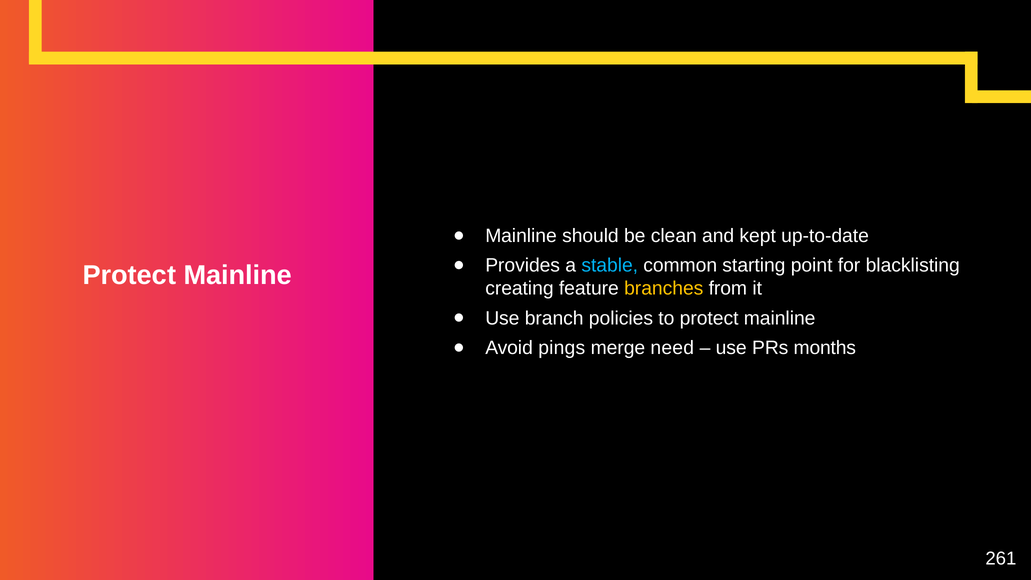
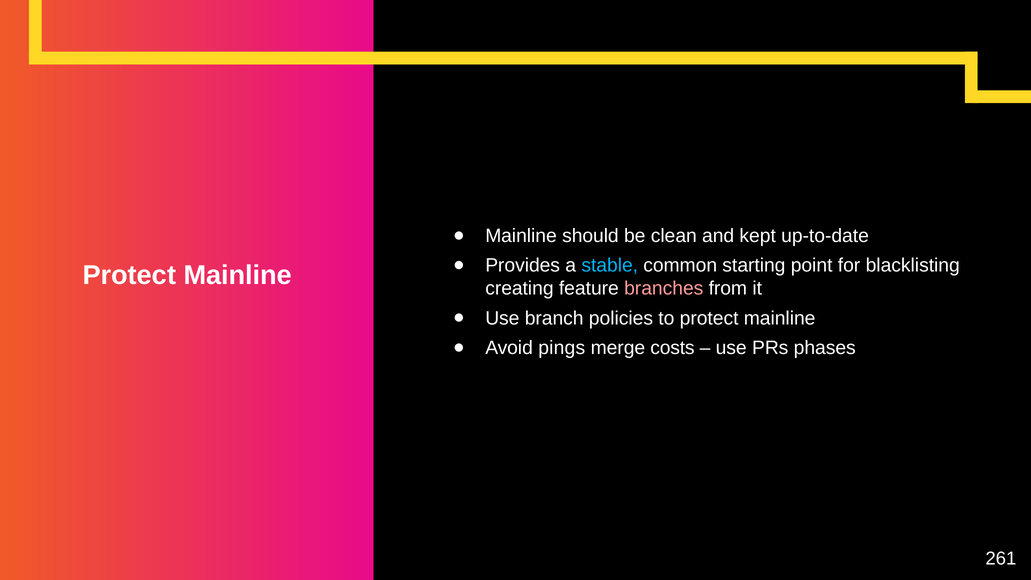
branches colour: yellow -> pink
need: need -> costs
months: months -> phases
